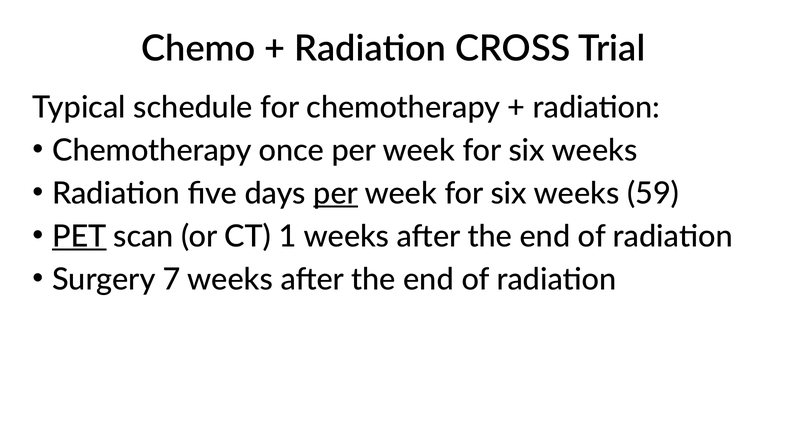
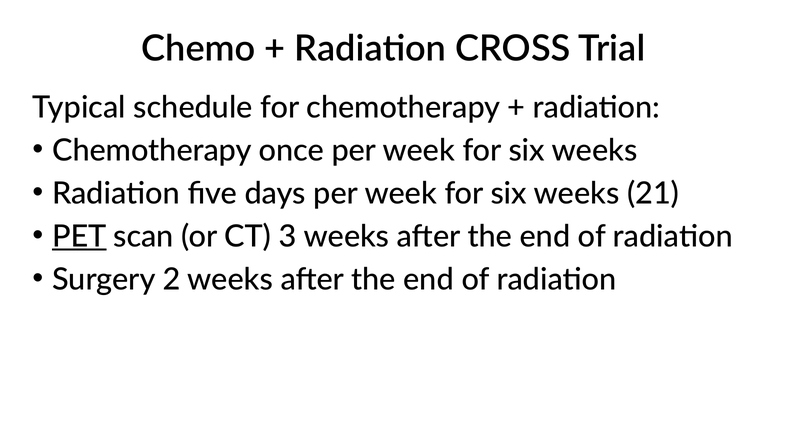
per at (336, 193) underline: present -> none
59: 59 -> 21
1: 1 -> 3
7: 7 -> 2
